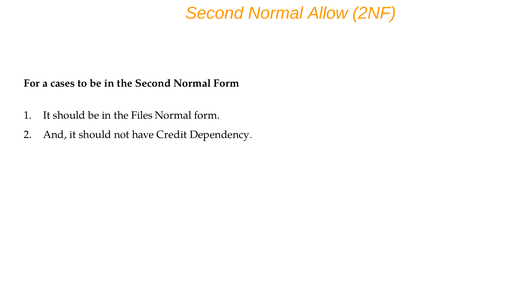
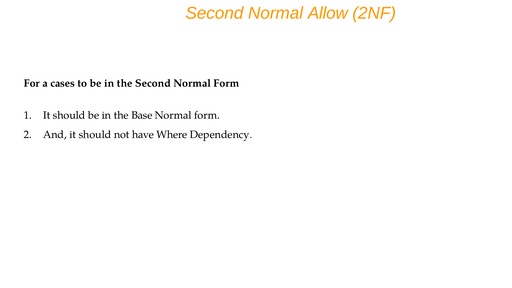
Files: Files -> Base
Credit: Credit -> Where
